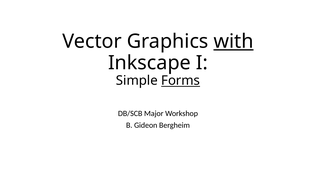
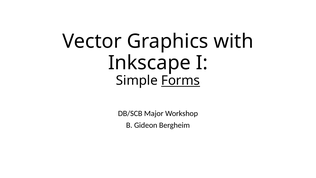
with underline: present -> none
